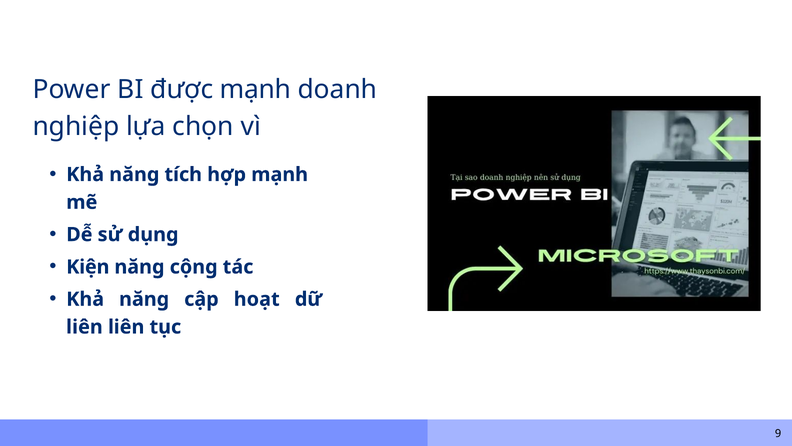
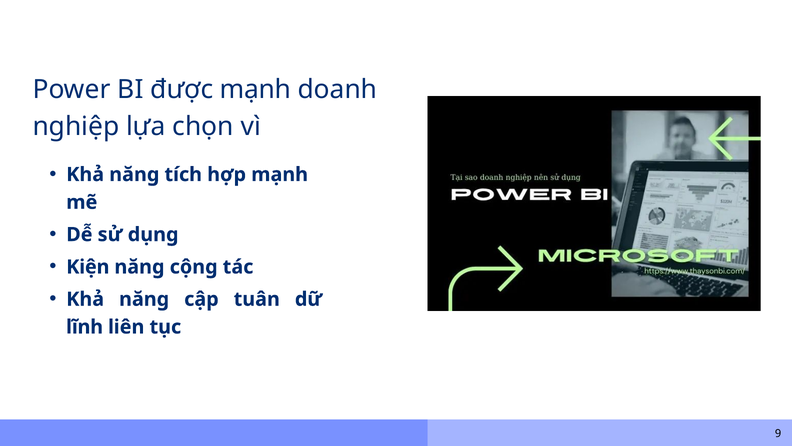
hoạt: hoạt -> tuân
liên at (85, 327): liên -> lĩnh
